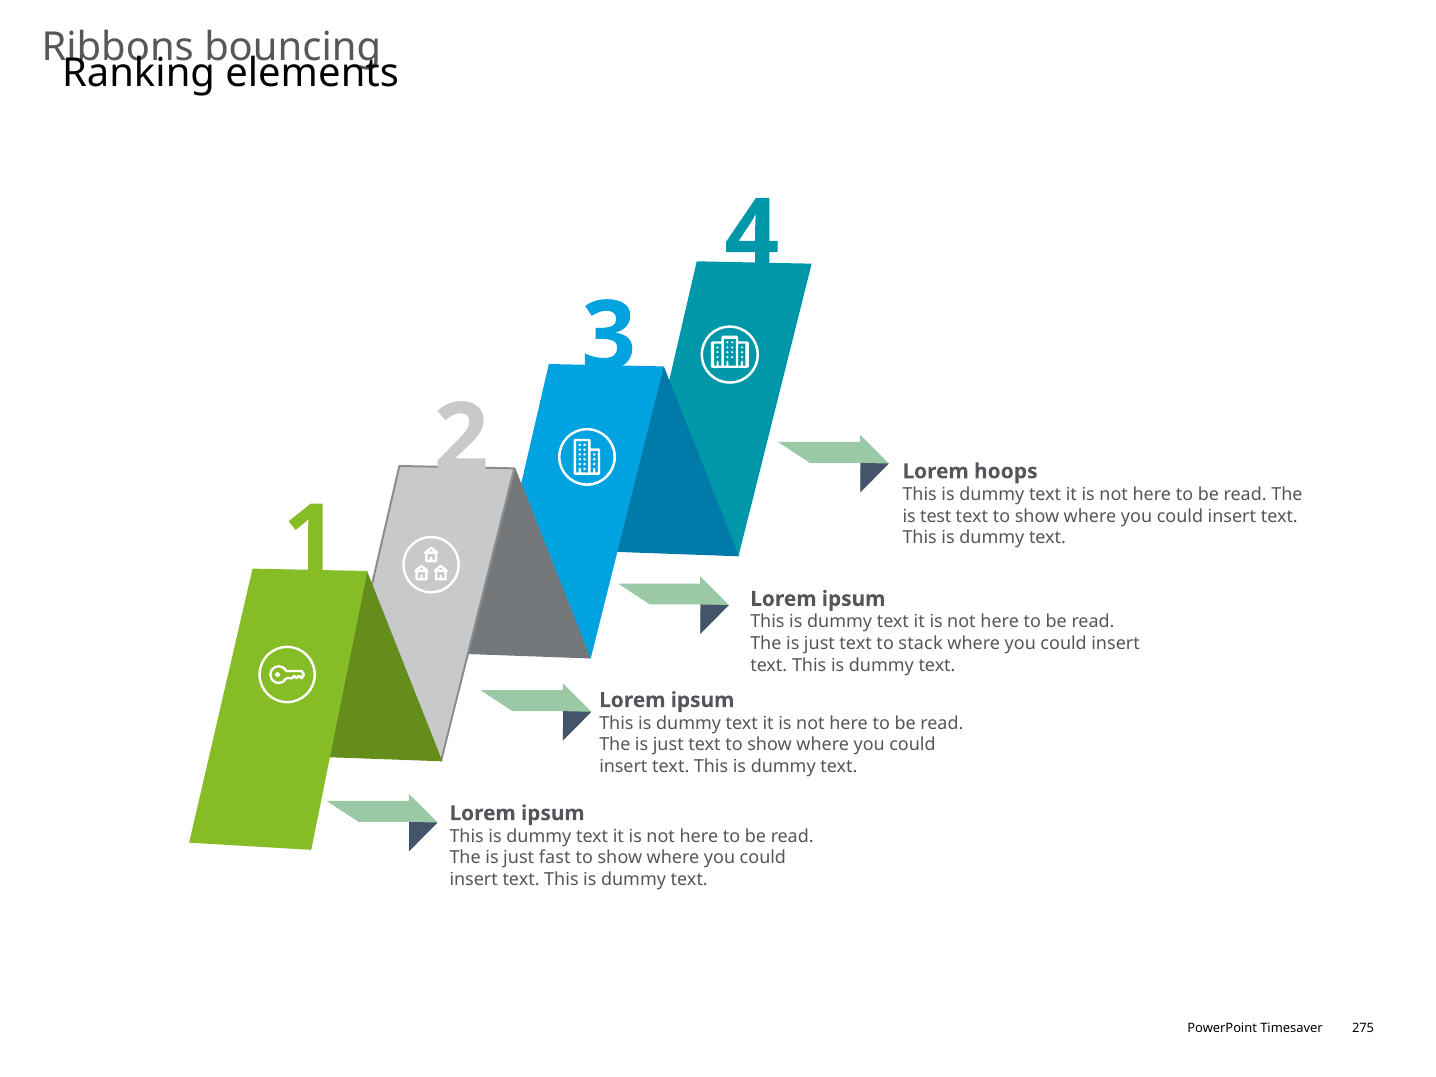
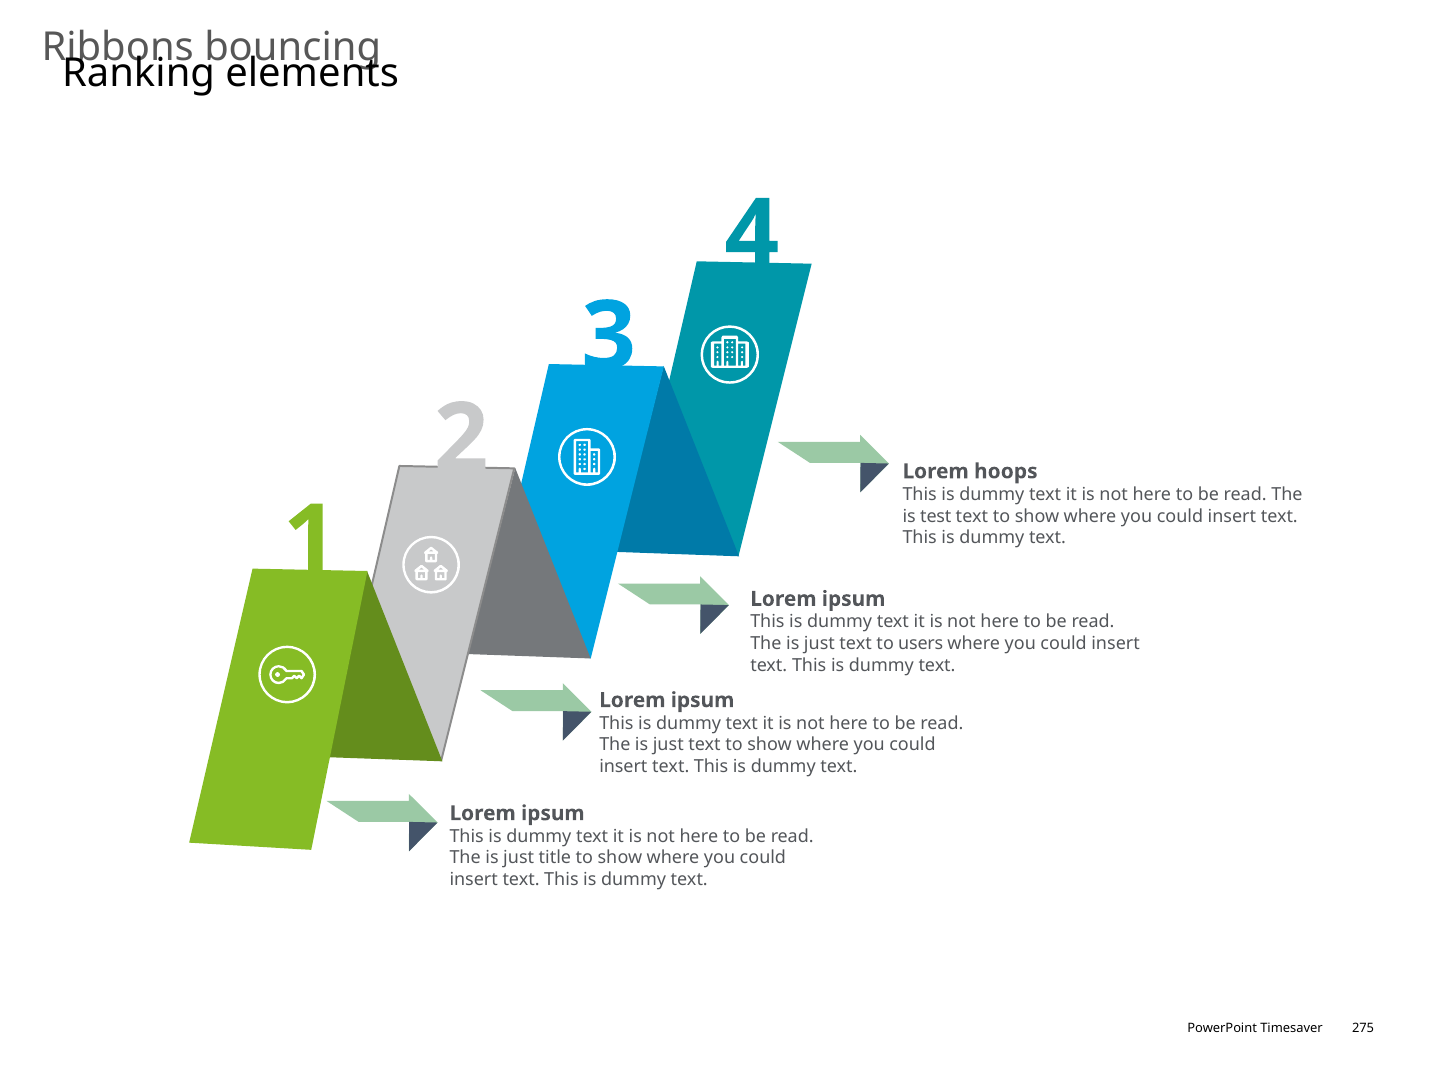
stack: stack -> users
fast: fast -> title
